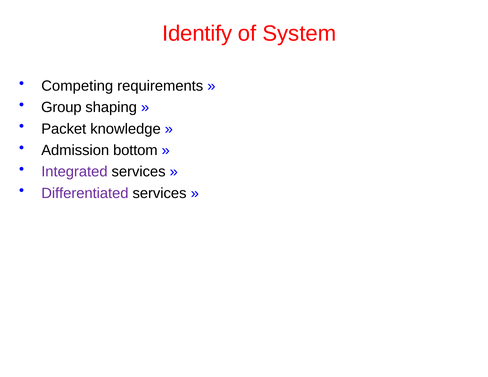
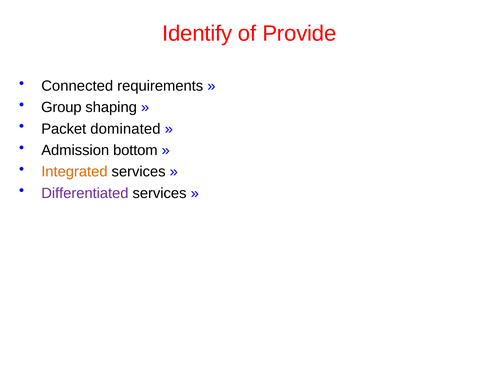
System: System -> Provide
Competing: Competing -> Connected
knowledge: knowledge -> dominated
Integrated colour: purple -> orange
